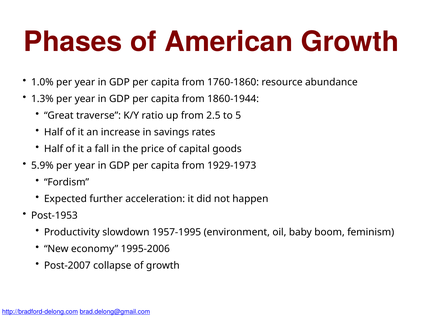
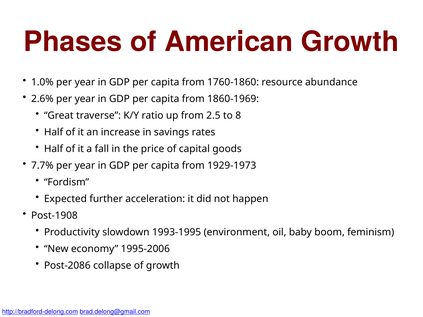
1.3%: 1.3% -> 2.6%
1860-1944: 1860-1944 -> 1860-1969
5: 5 -> 8
5.9%: 5.9% -> 7.7%
Post-1953: Post-1953 -> Post-1908
1957-1995: 1957-1995 -> 1993-1995
Post-2007: Post-2007 -> Post-2086
